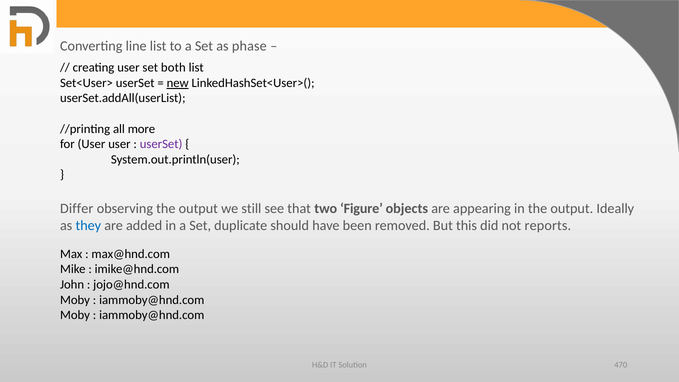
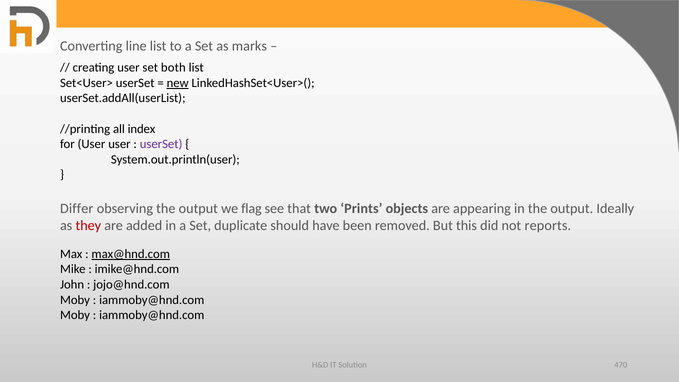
phase: phase -> marks
more: more -> index
still: still -> flag
Figure: Figure -> Prints
they colour: blue -> red
max@hnd.com underline: none -> present
